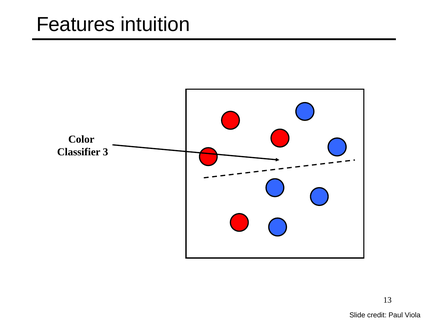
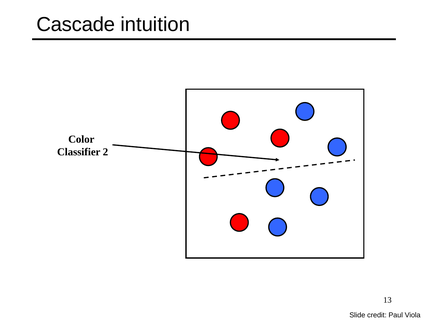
Features: Features -> Cascade
3: 3 -> 2
